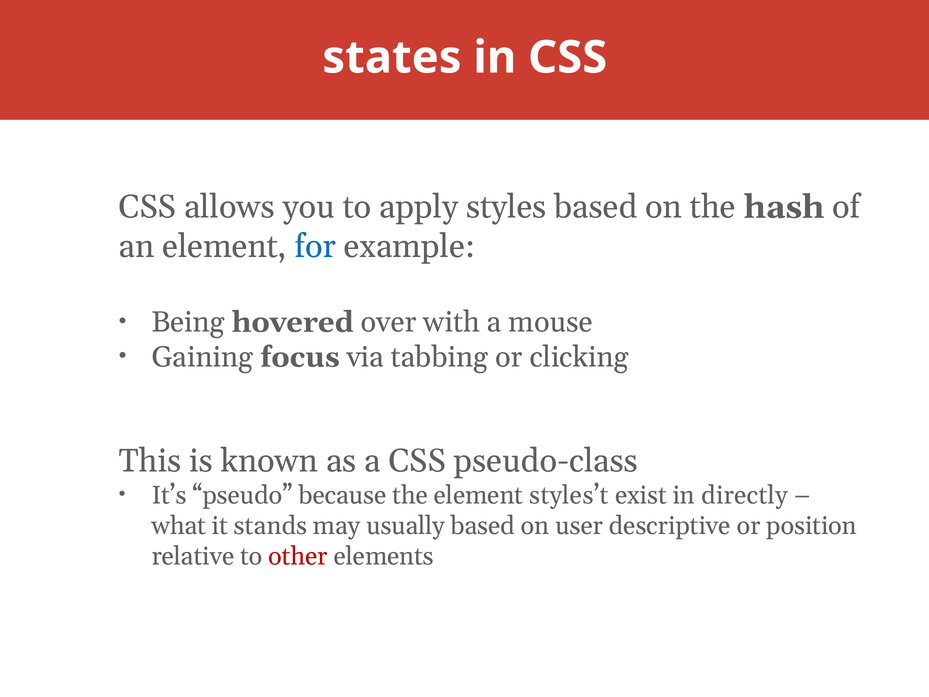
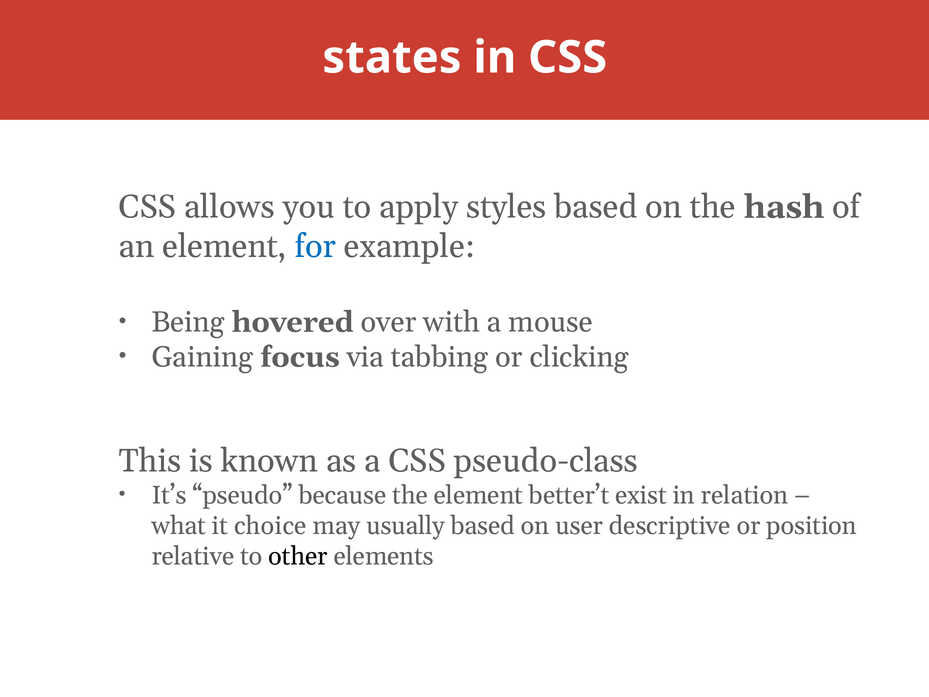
styles’t: styles’t -> better’t
directly: directly -> relation
stands: stands -> choice
other colour: red -> black
